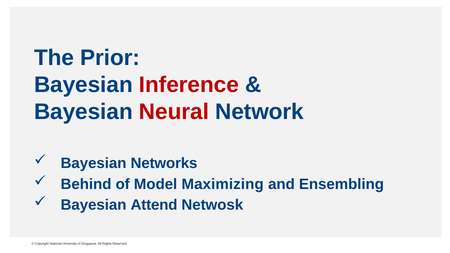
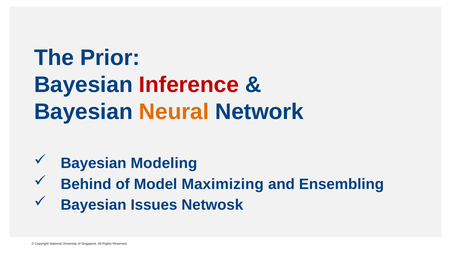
Neural colour: red -> orange
Networks: Networks -> Modeling
Attend: Attend -> Issues
